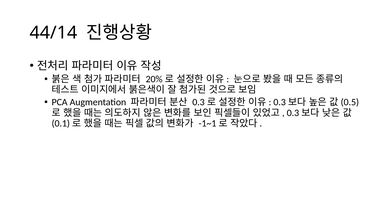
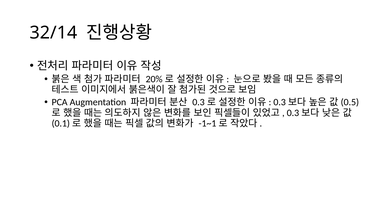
44/14: 44/14 -> 32/14
